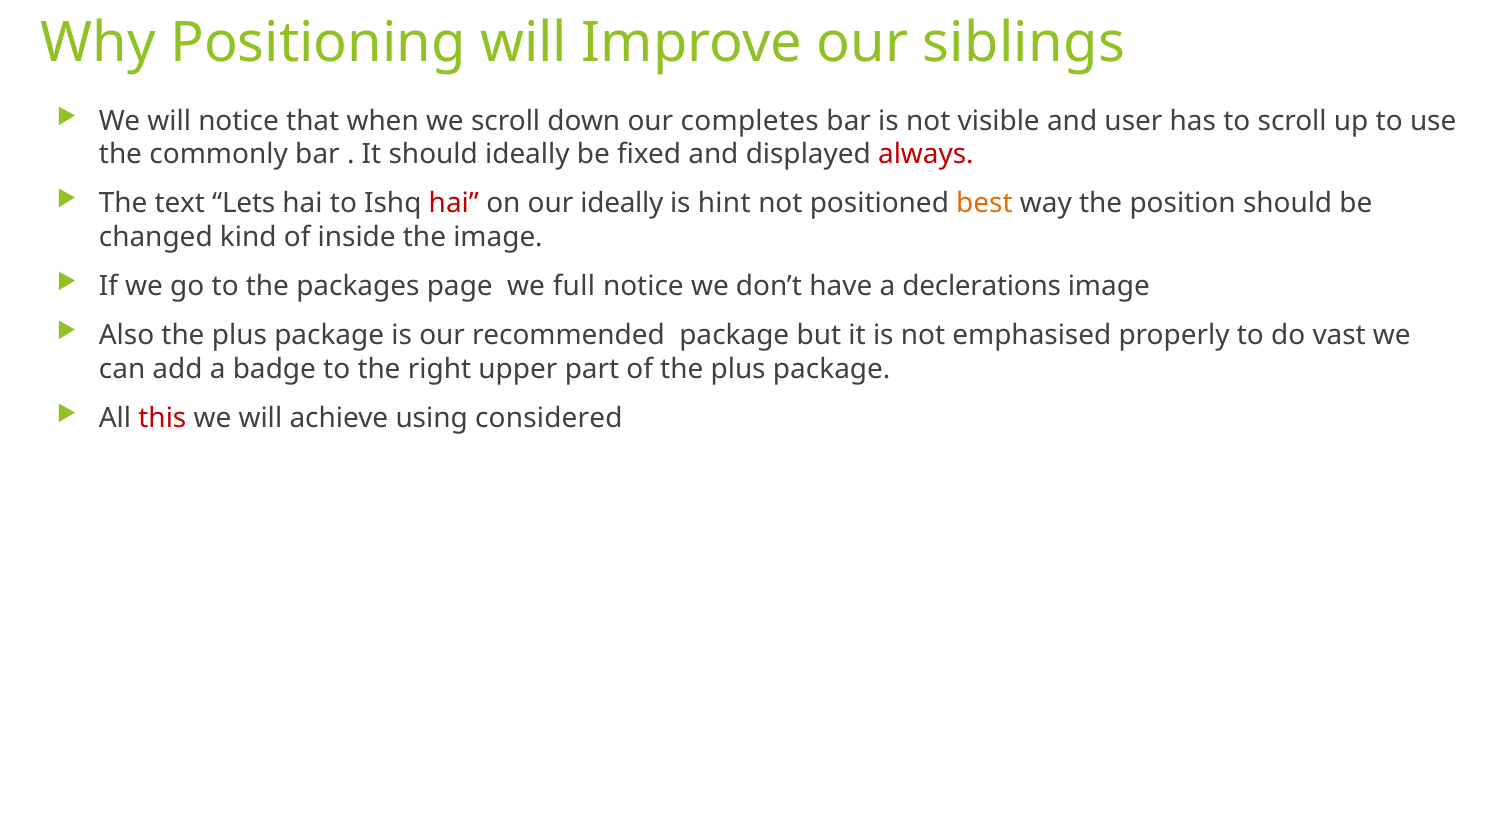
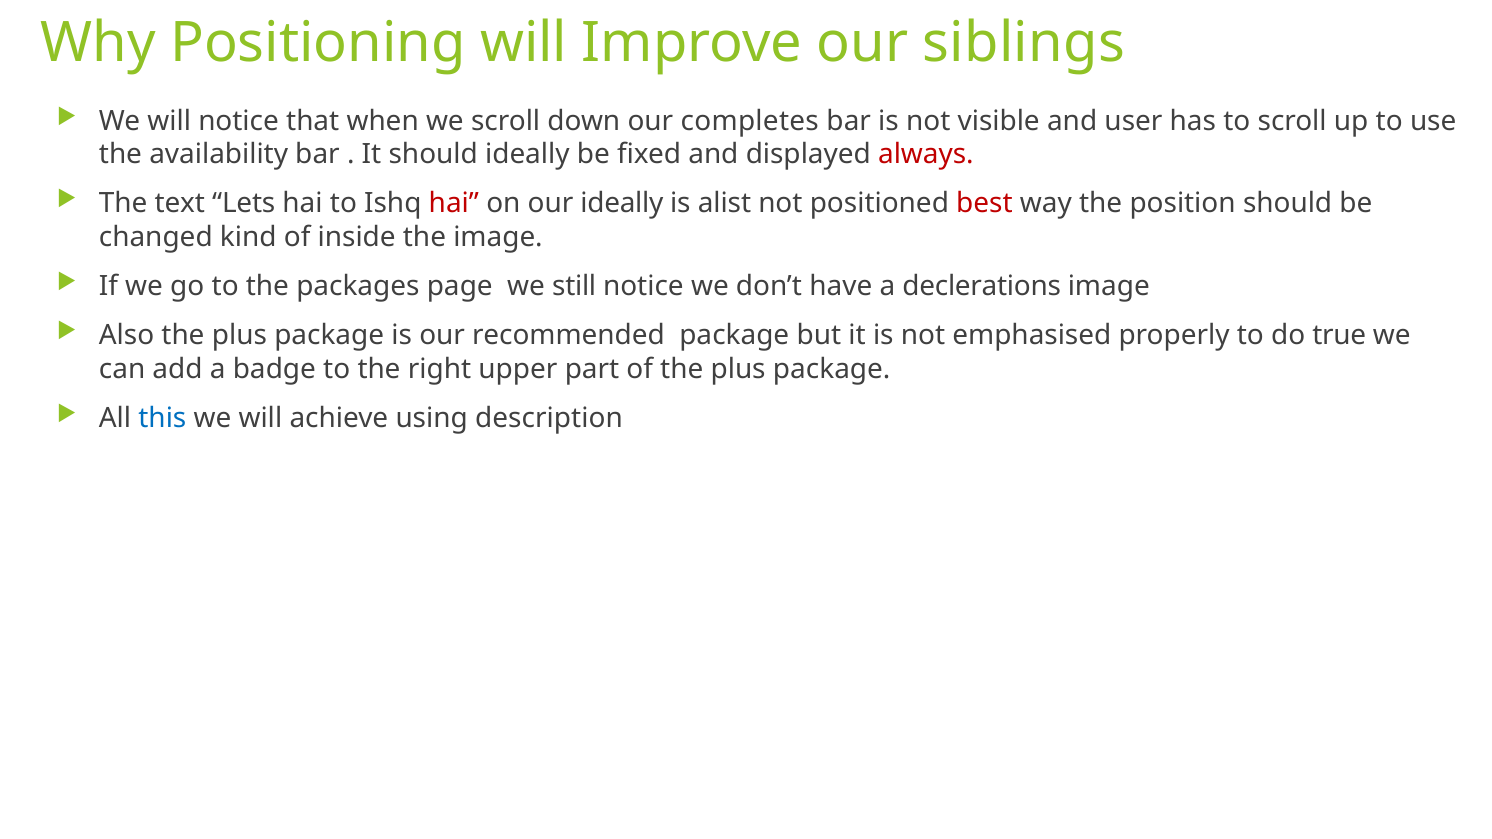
commonly: commonly -> availability
hint: hint -> alist
best colour: orange -> red
full: full -> still
vast: vast -> true
this colour: red -> blue
considered: considered -> description
